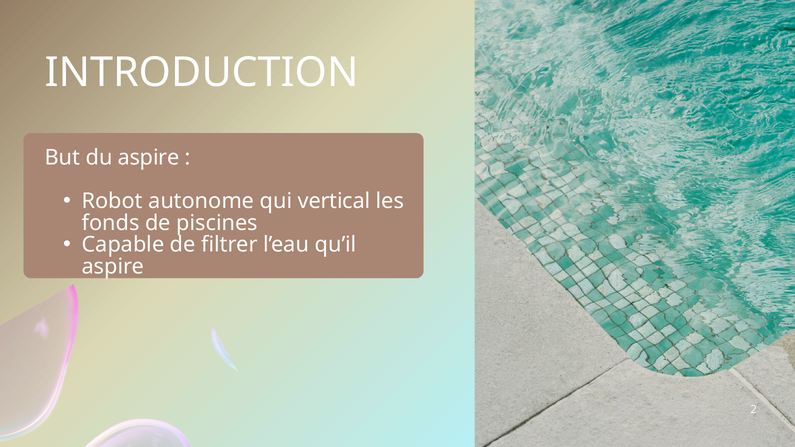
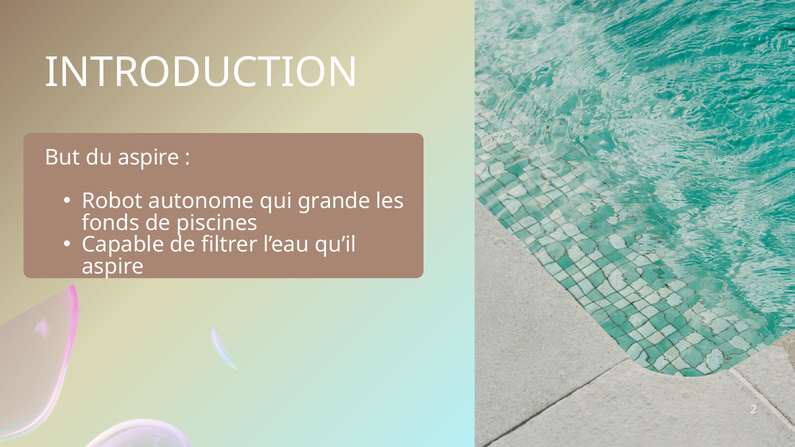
vertical: vertical -> grande
